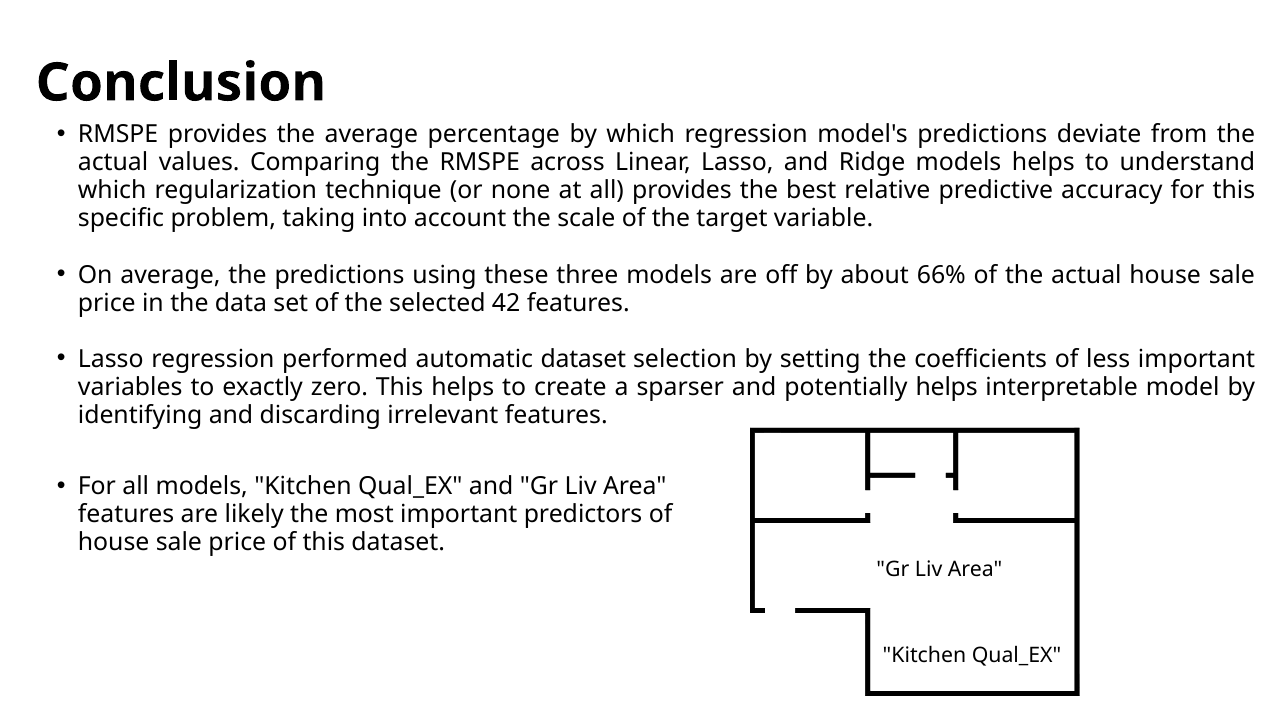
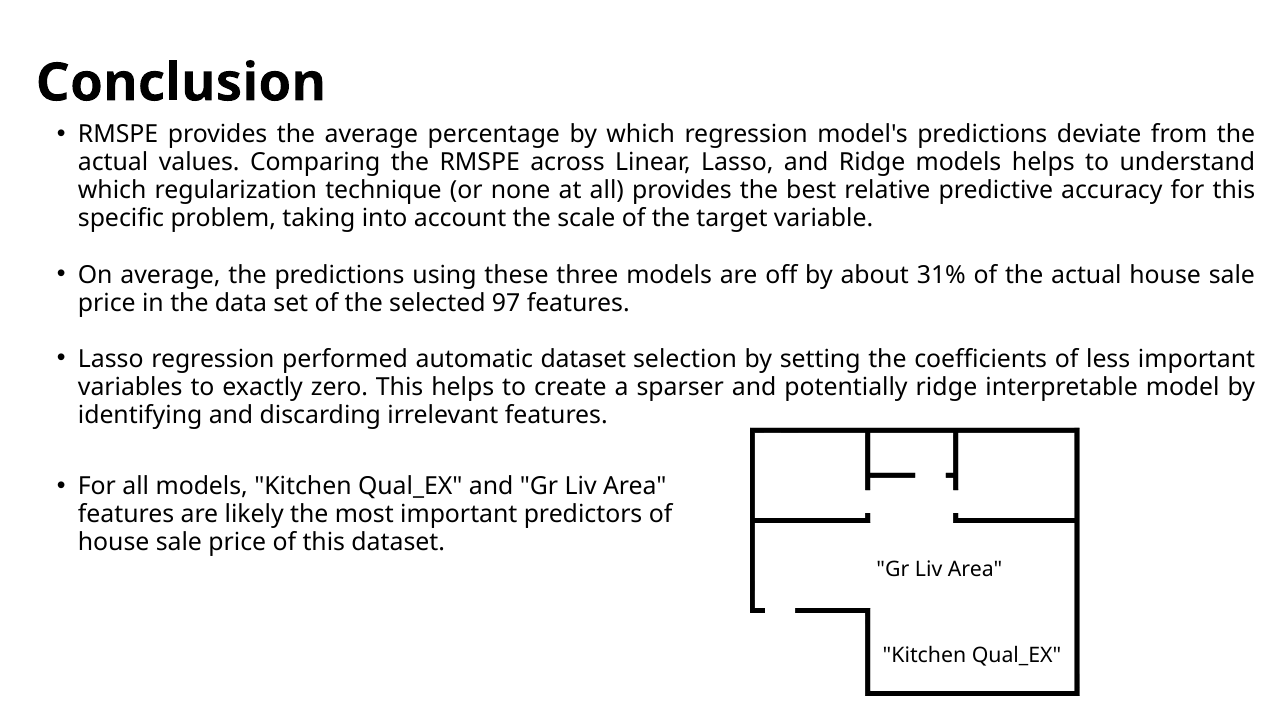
66%: 66% -> 31%
42: 42 -> 97
potentially helps: helps -> ridge
